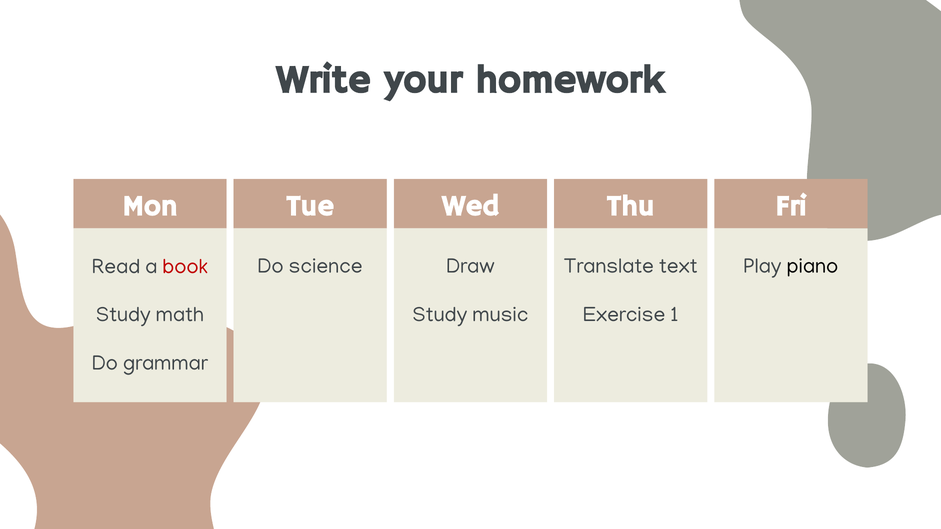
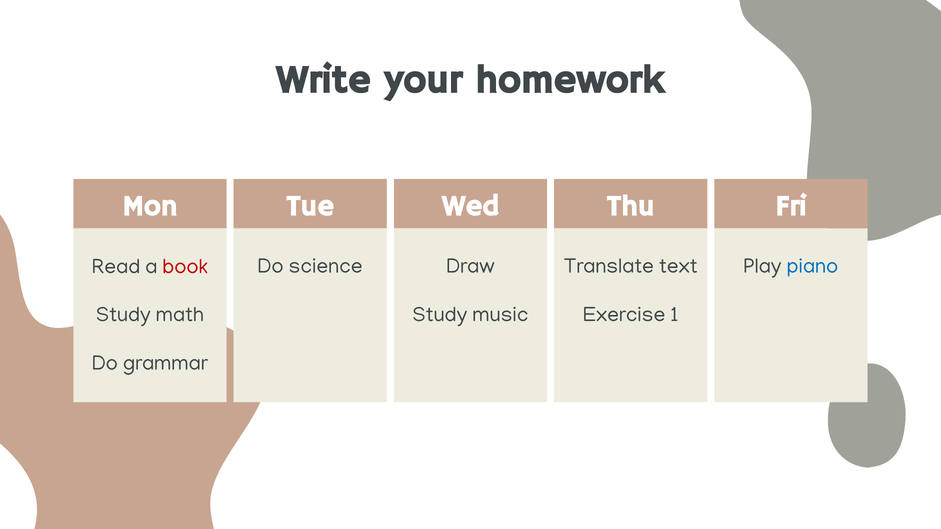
piano colour: black -> blue
